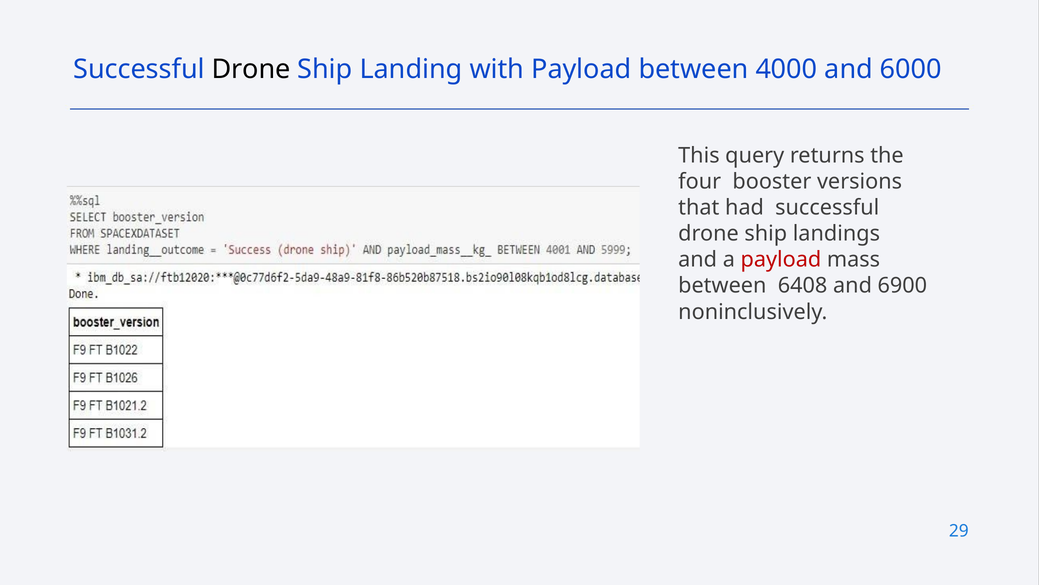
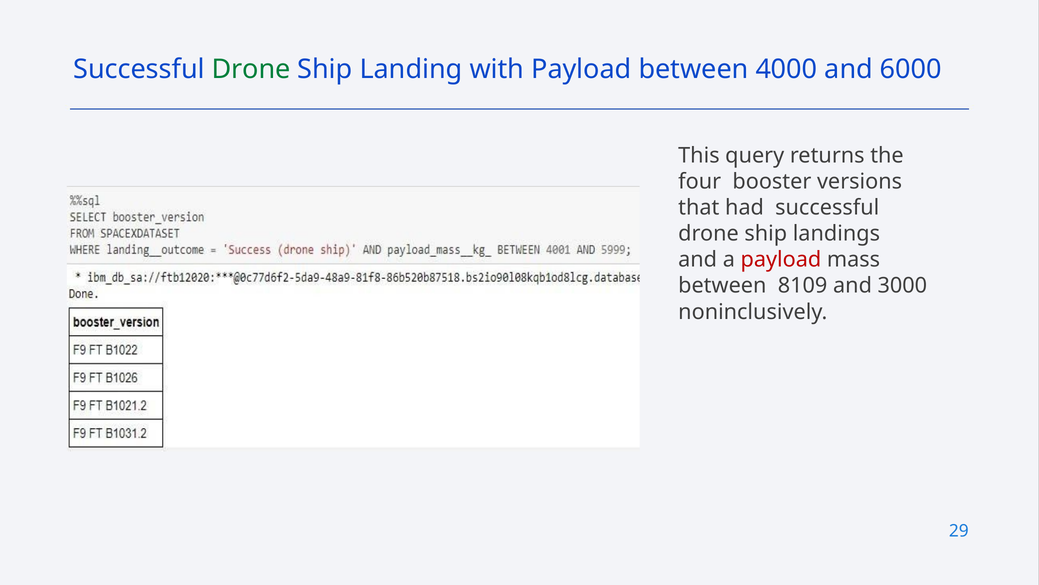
Drone at (251, 69) colour: black -> green
6408: 6408 -> 8109
6900: 6900 -> 3000
